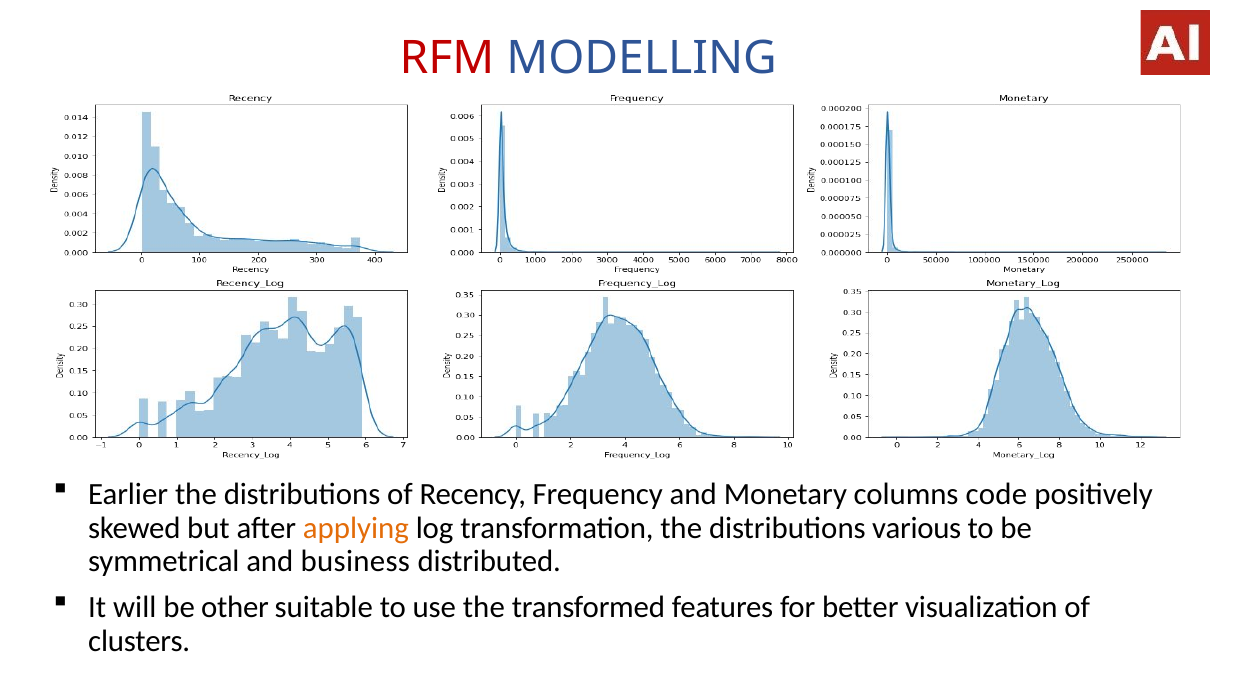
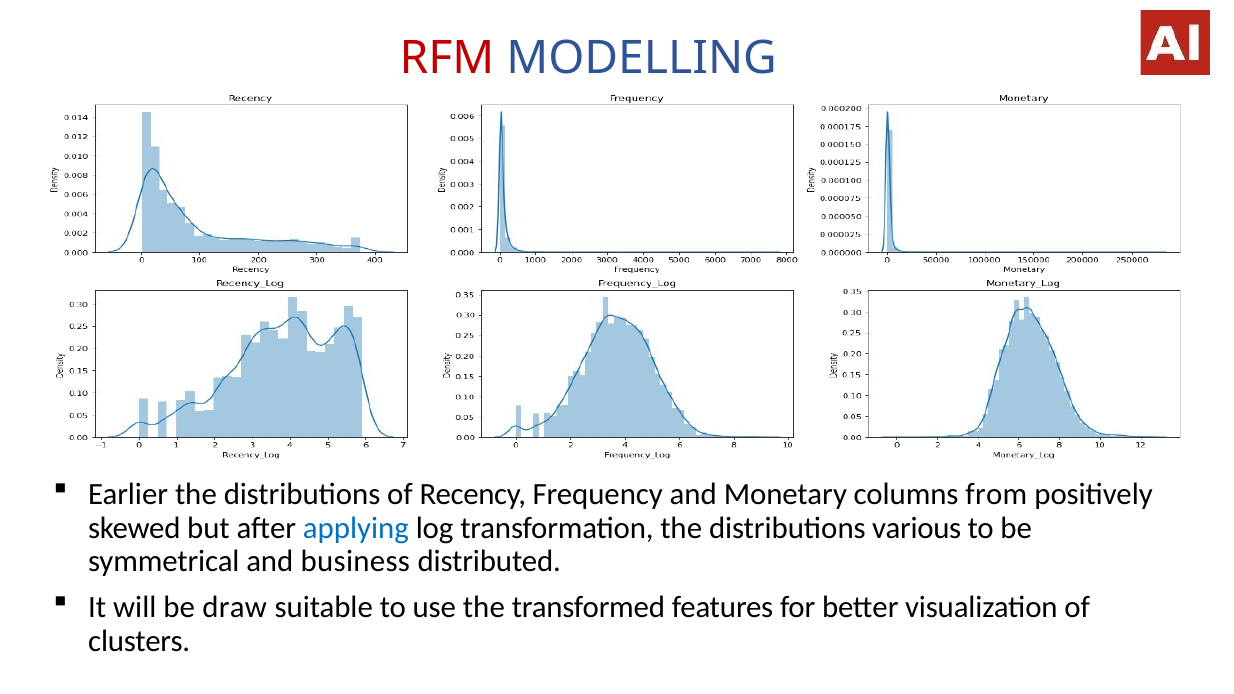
code: code -> from
applying colour: orange -> blue
other: other -> draw
